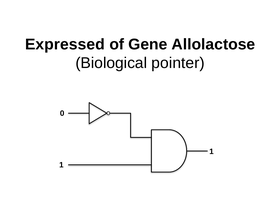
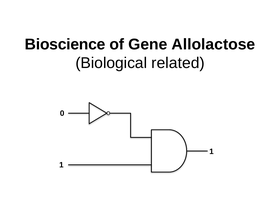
Expressed: Expressed -> Bioscience
pointer: pointer -> related
